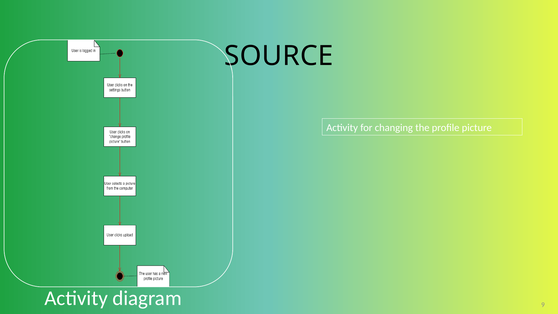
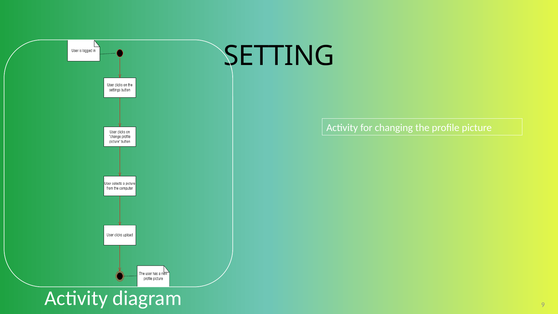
SOURCE: SOURCE -> SETTING
